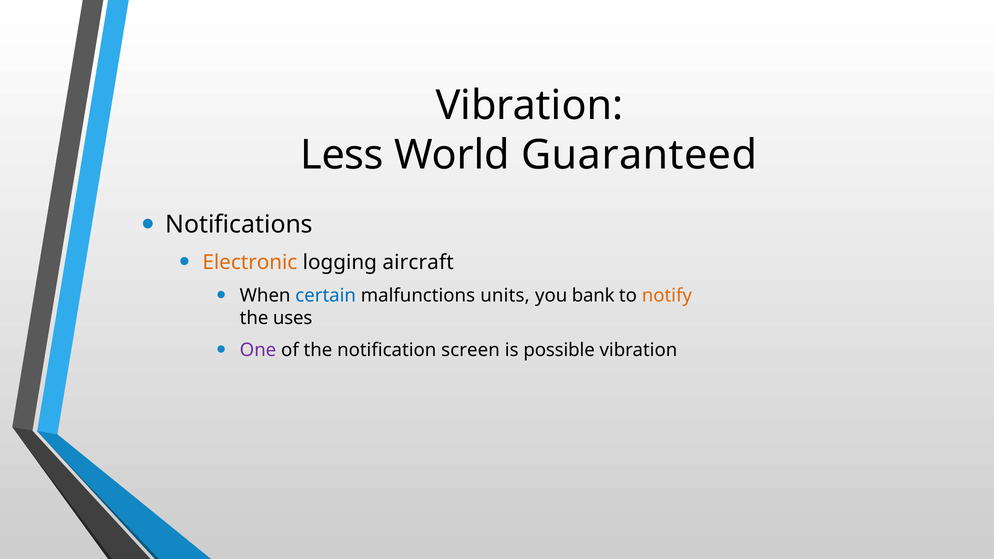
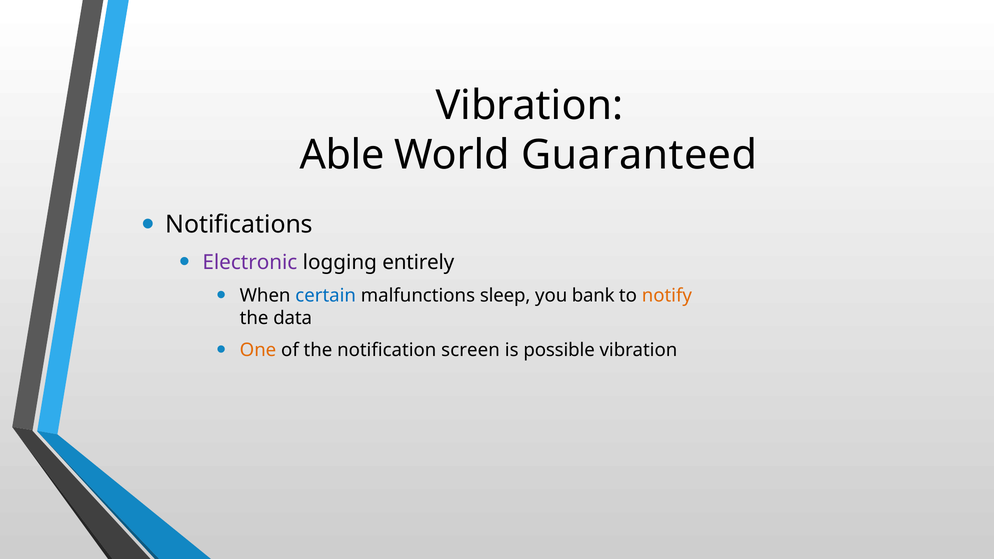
Less: Less -> Able
Electronic colour: orange -> purple
aircraft: aircraft -> entirely
units: units -> sleep
uses: uses -> data
One colour: purple -> orange
